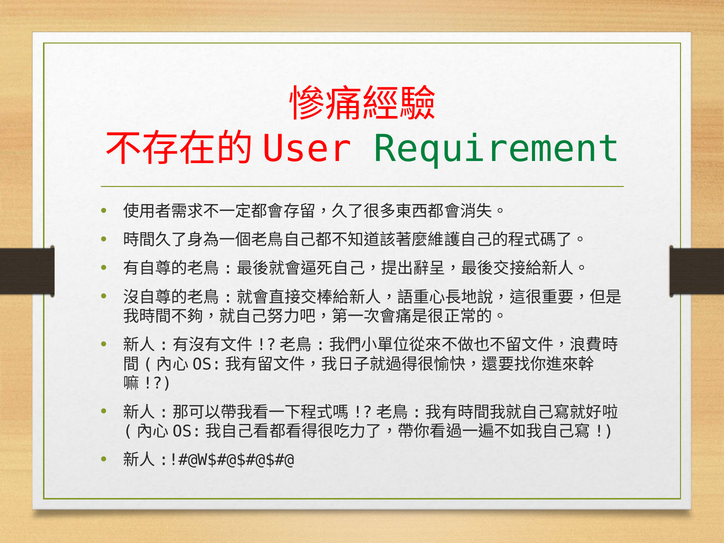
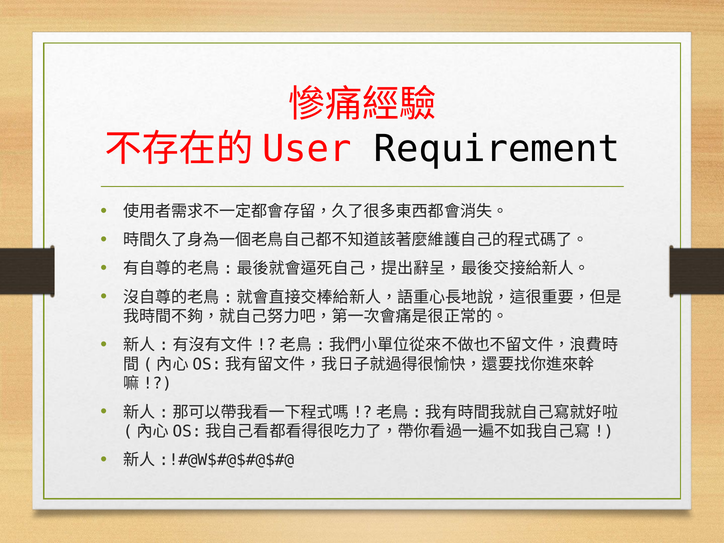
Requirement colour: green -> black
